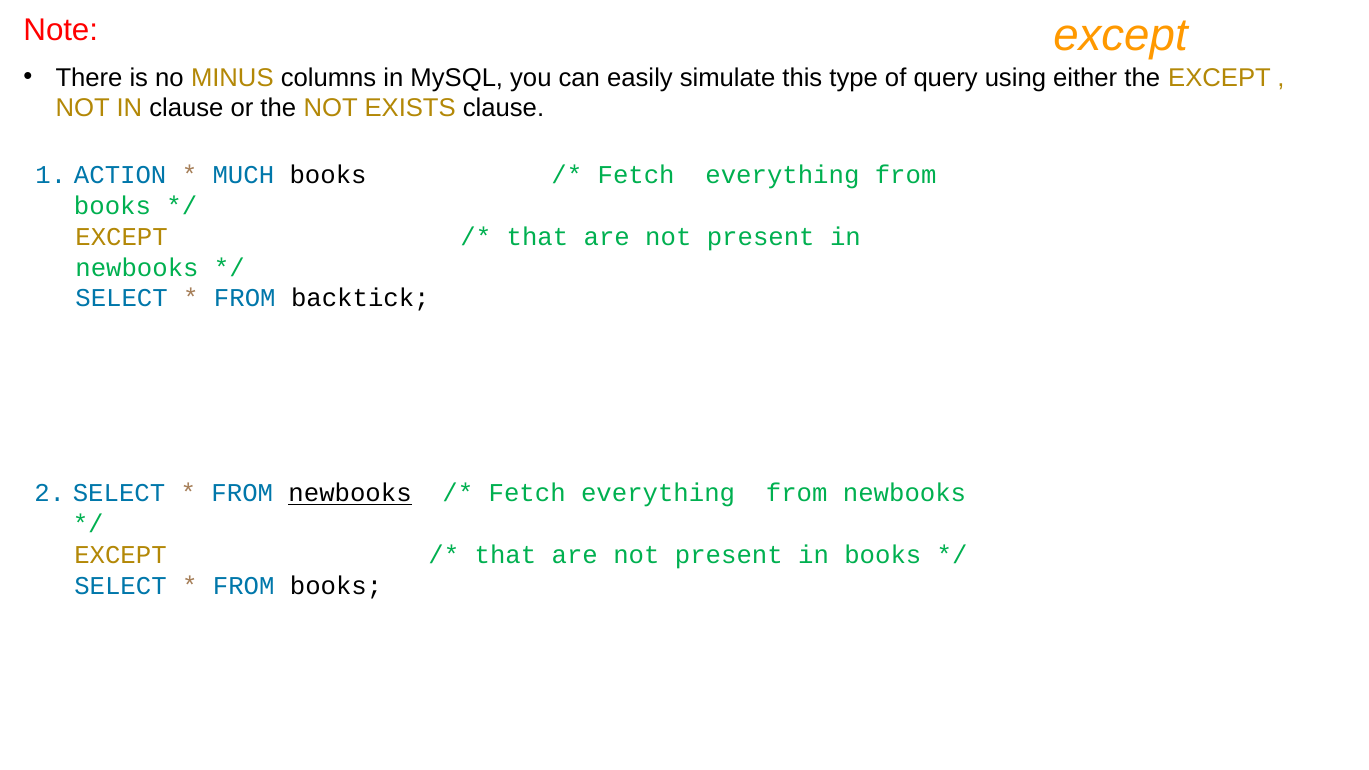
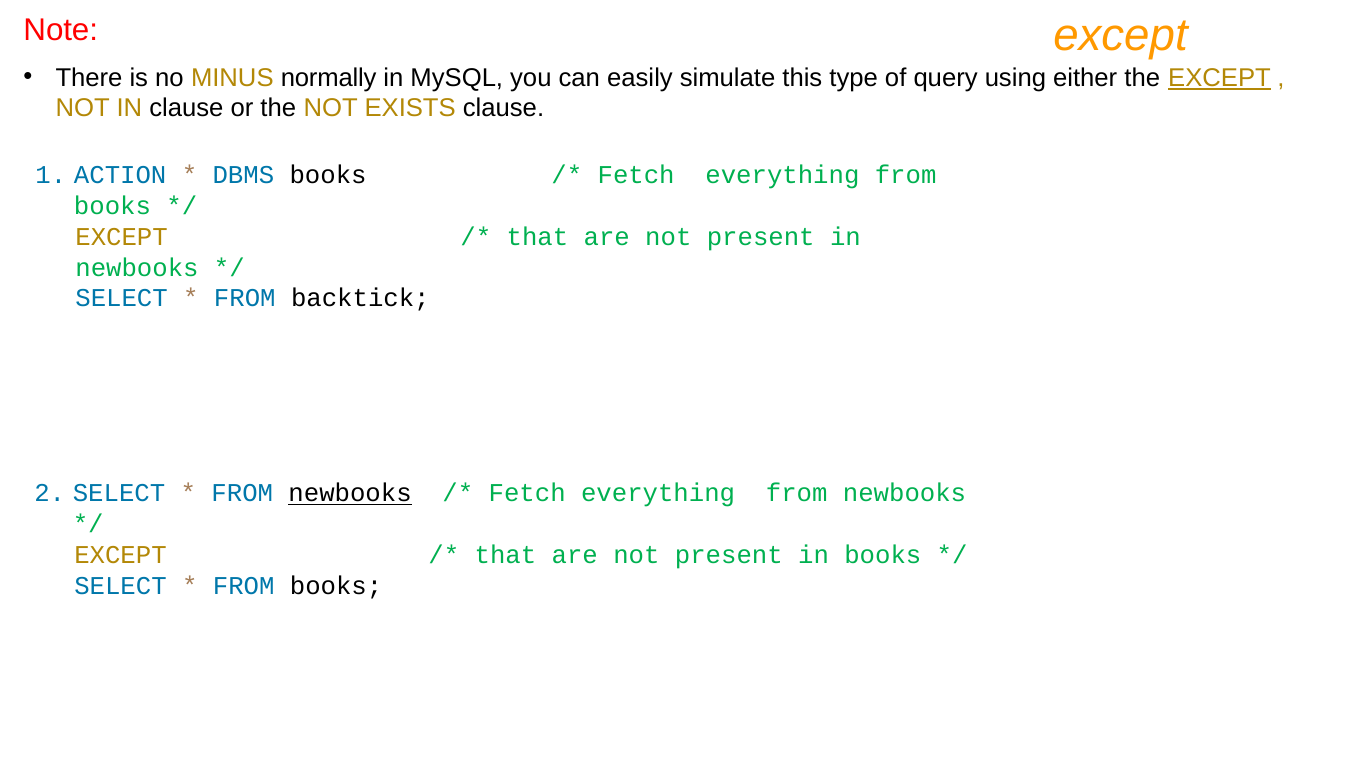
columns: columns -> normally
EXCEPT at (1220, 78) underline: none -> present
MUCH: MUCH -> DBMS
